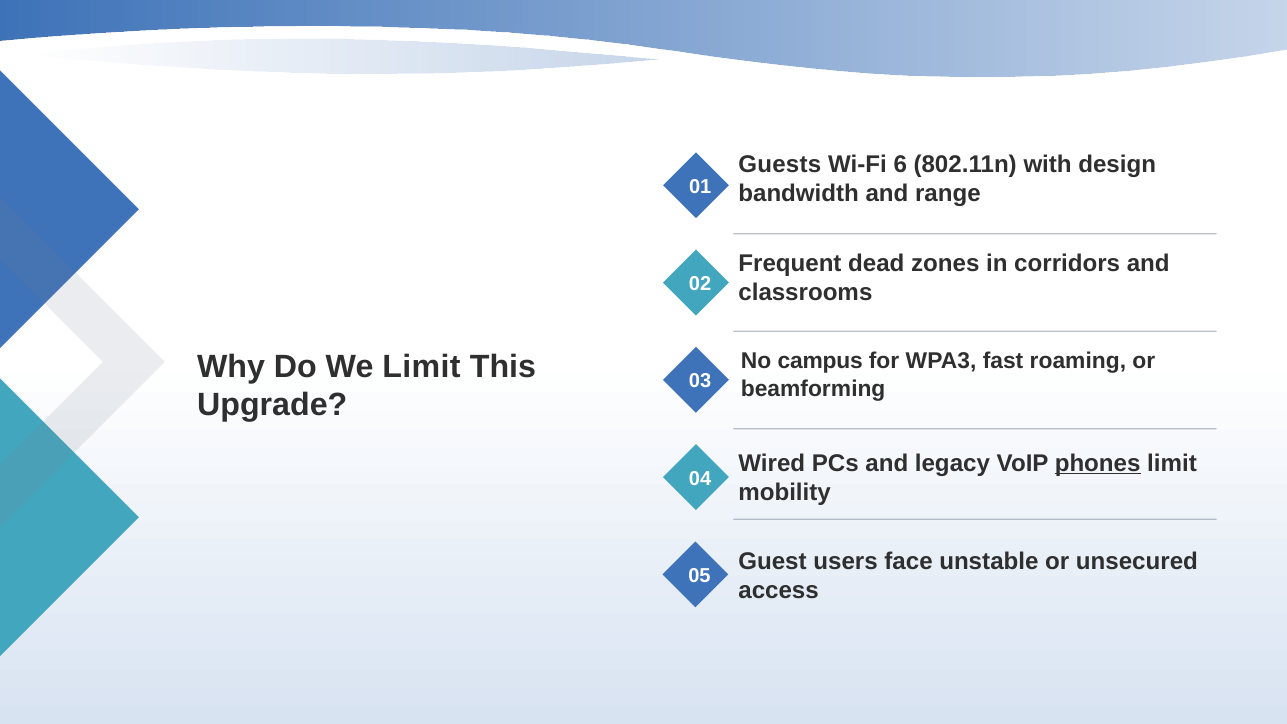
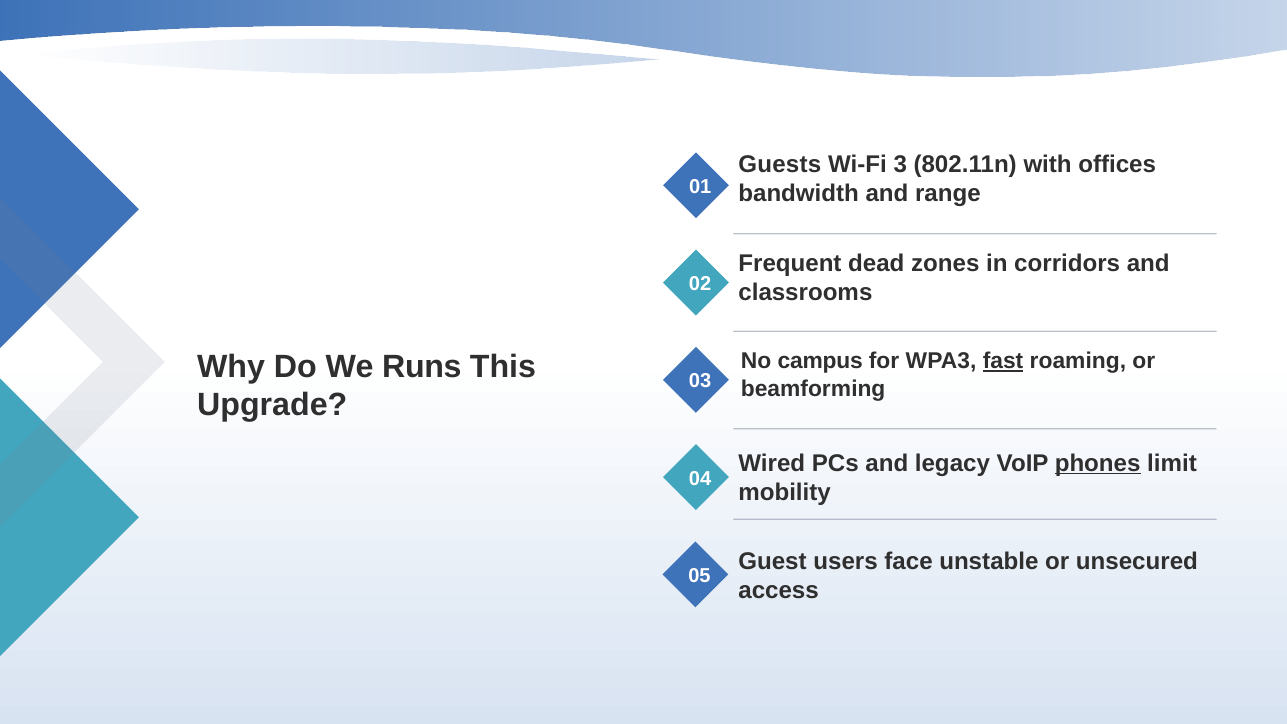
6: 6 -> 3
design: design -> offices
fast underline: none -> present
We Limit: Limit -> Runs
